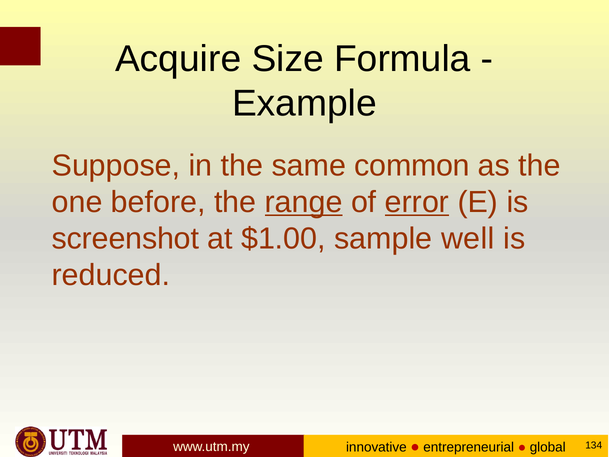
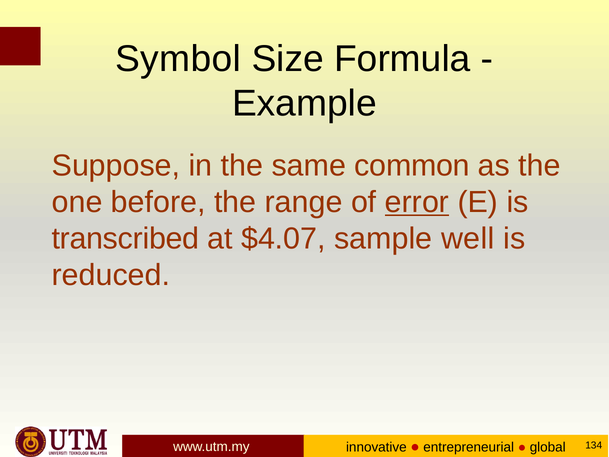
Acquire: Acquire -> Symbol
range underline: present -> none
screenshot: screenshot -> transcribed
$1.00: $1.00 -> $4.07
